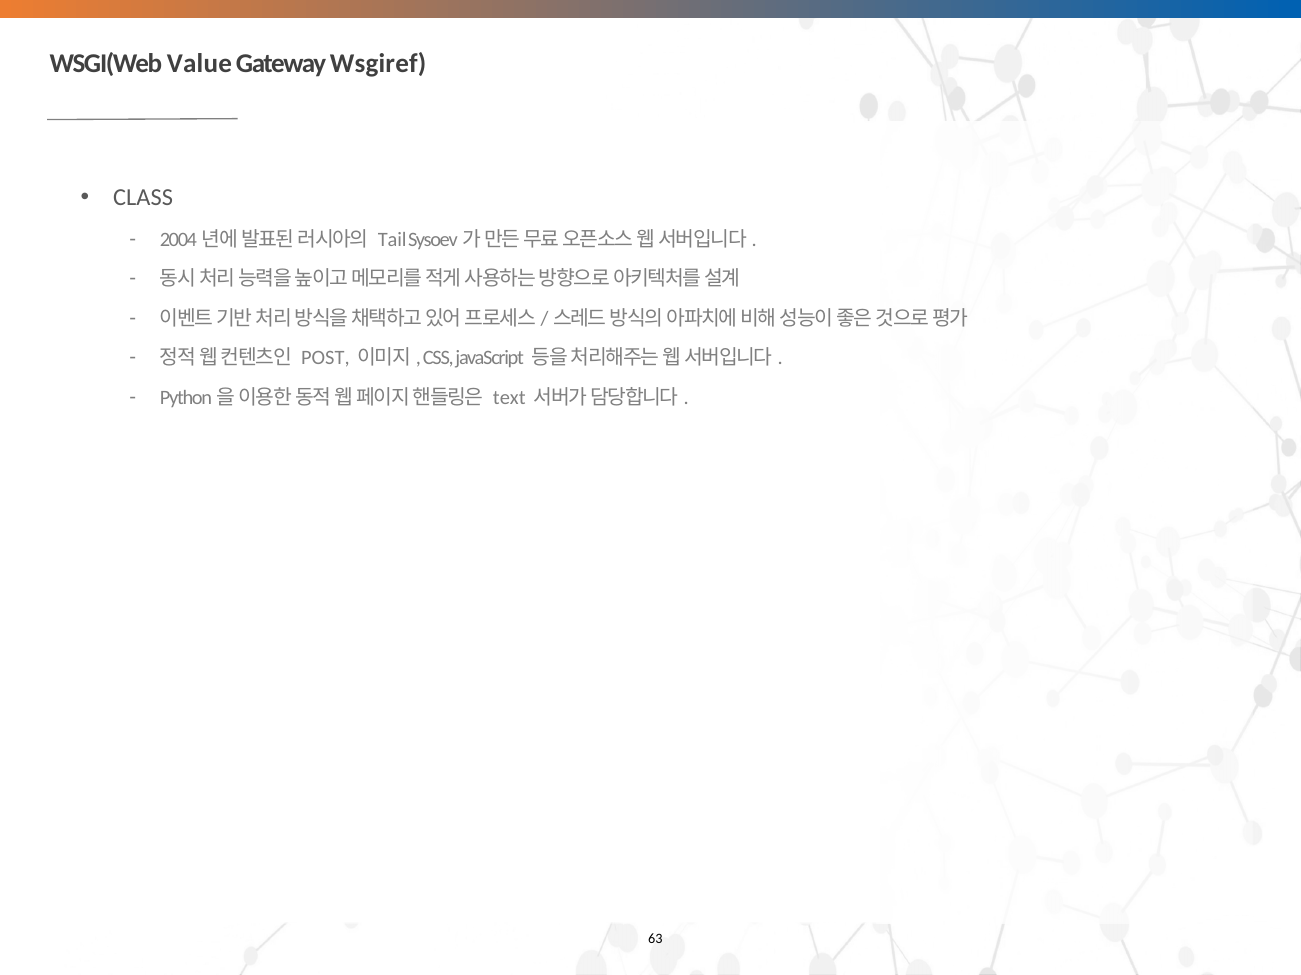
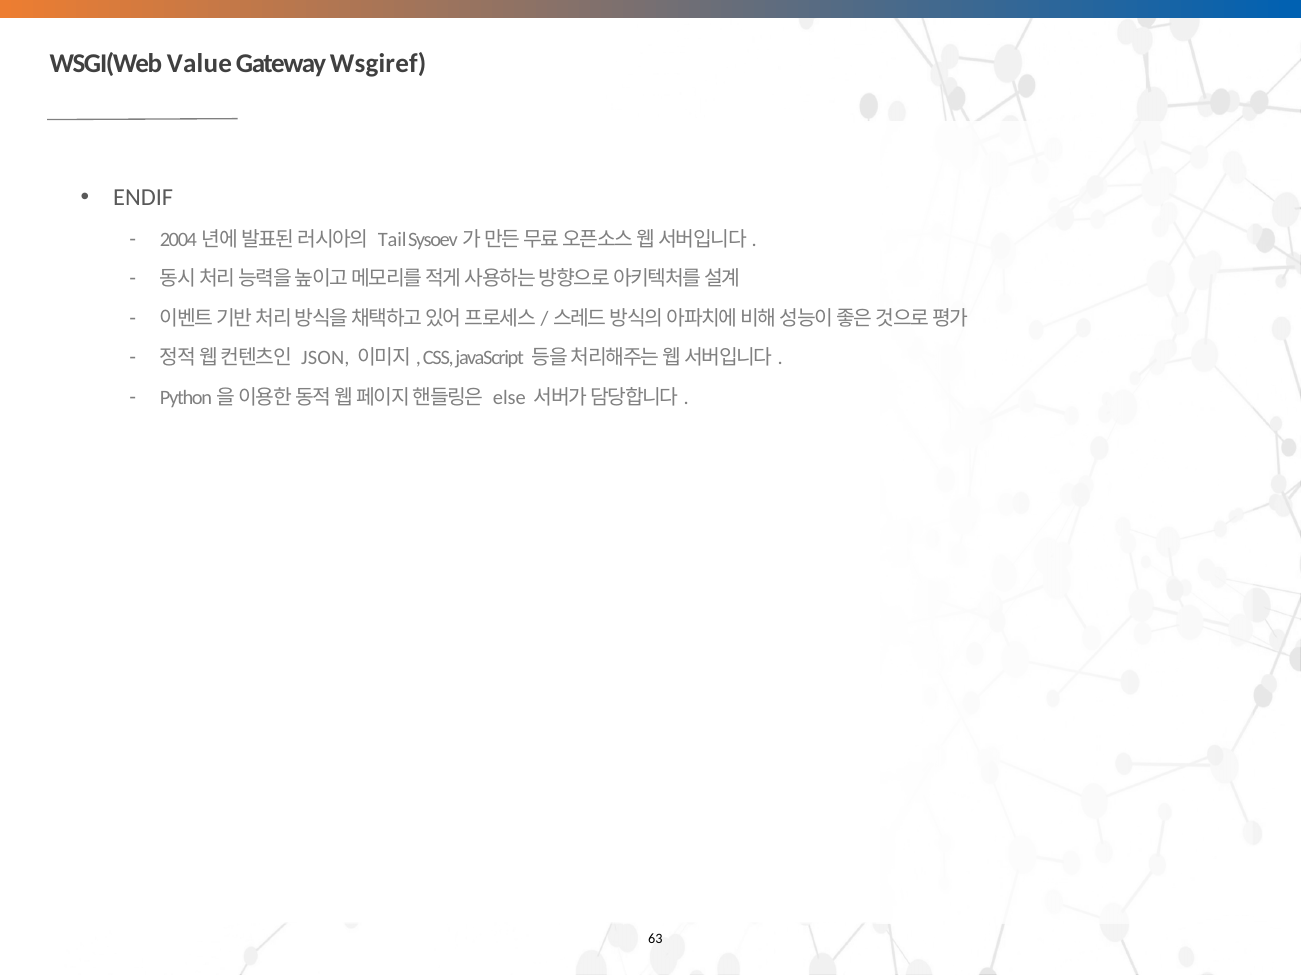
CLASS: CLASS -> ENDIF
POST: POST -> JSON
text: text -> else
